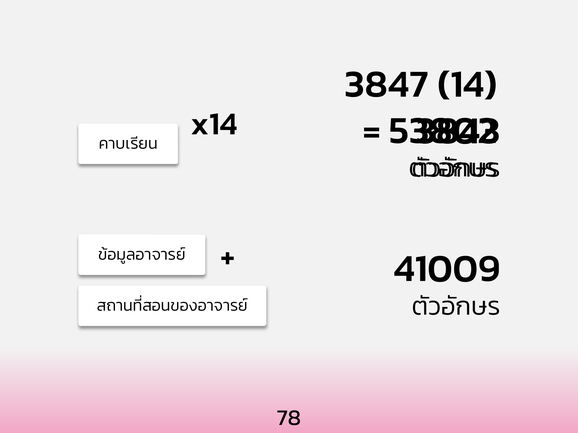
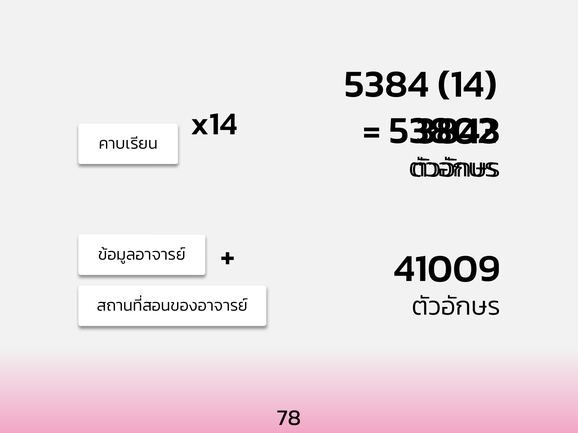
3847: 3847 -> 5384
